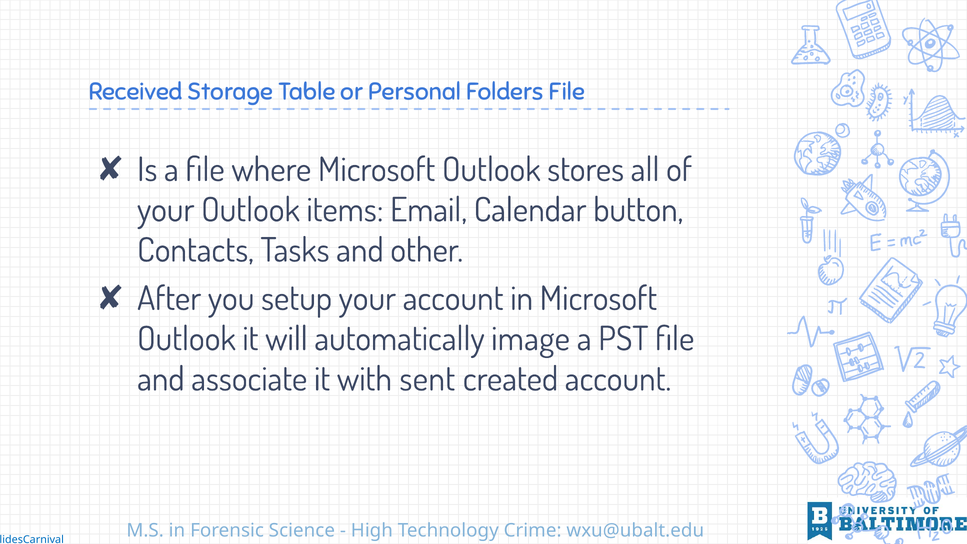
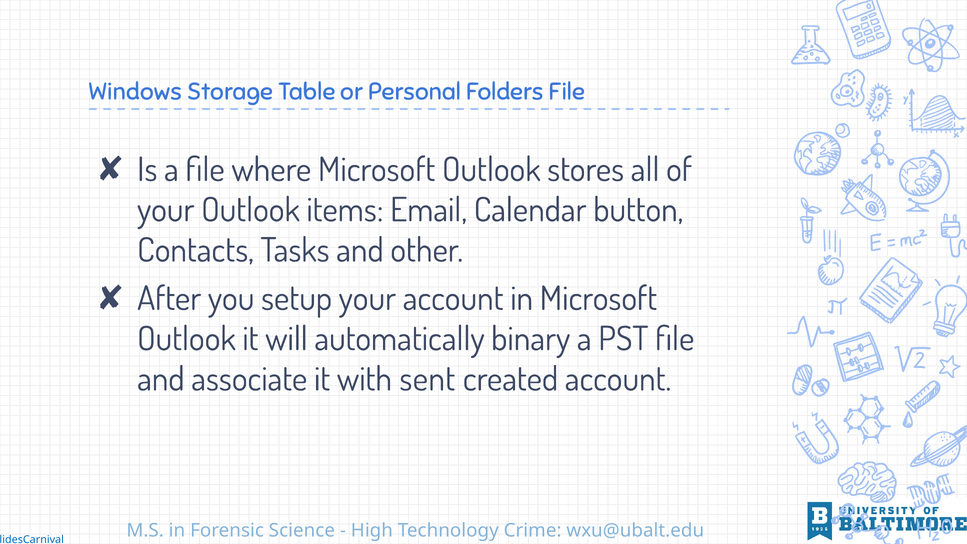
Received: Received -> Windows
image: image -> binary
